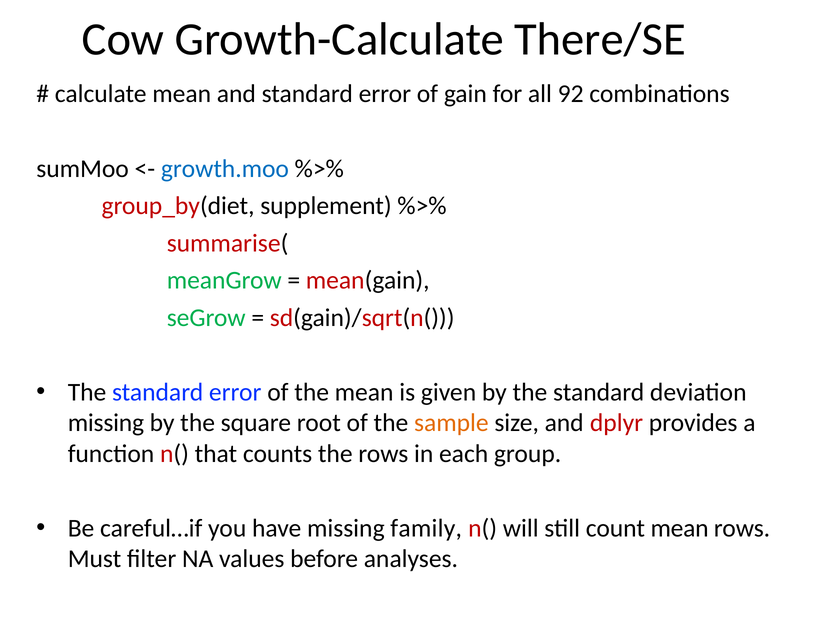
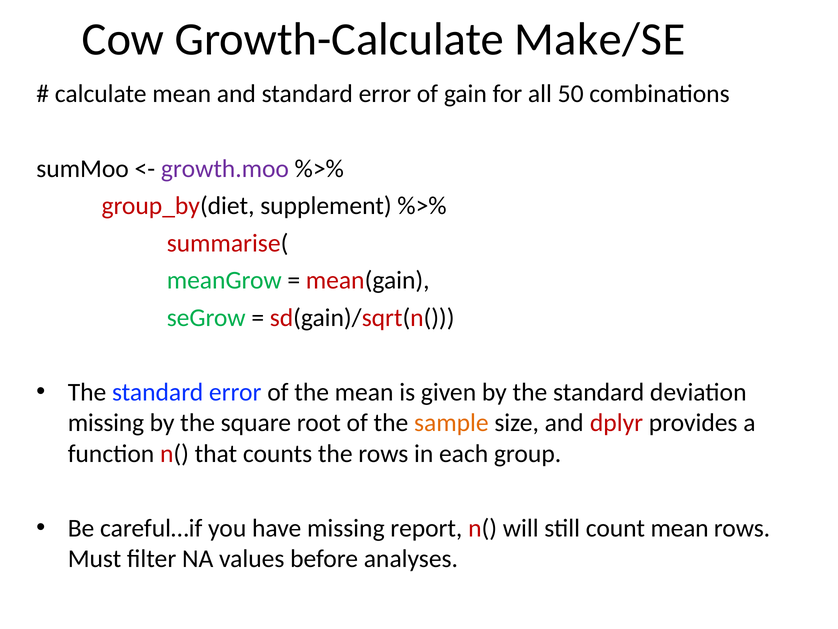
There/SE: There/SE -> Make/SE
92: 92 -> 50
growth.moo colour: blue -> purple
family: family -> report
